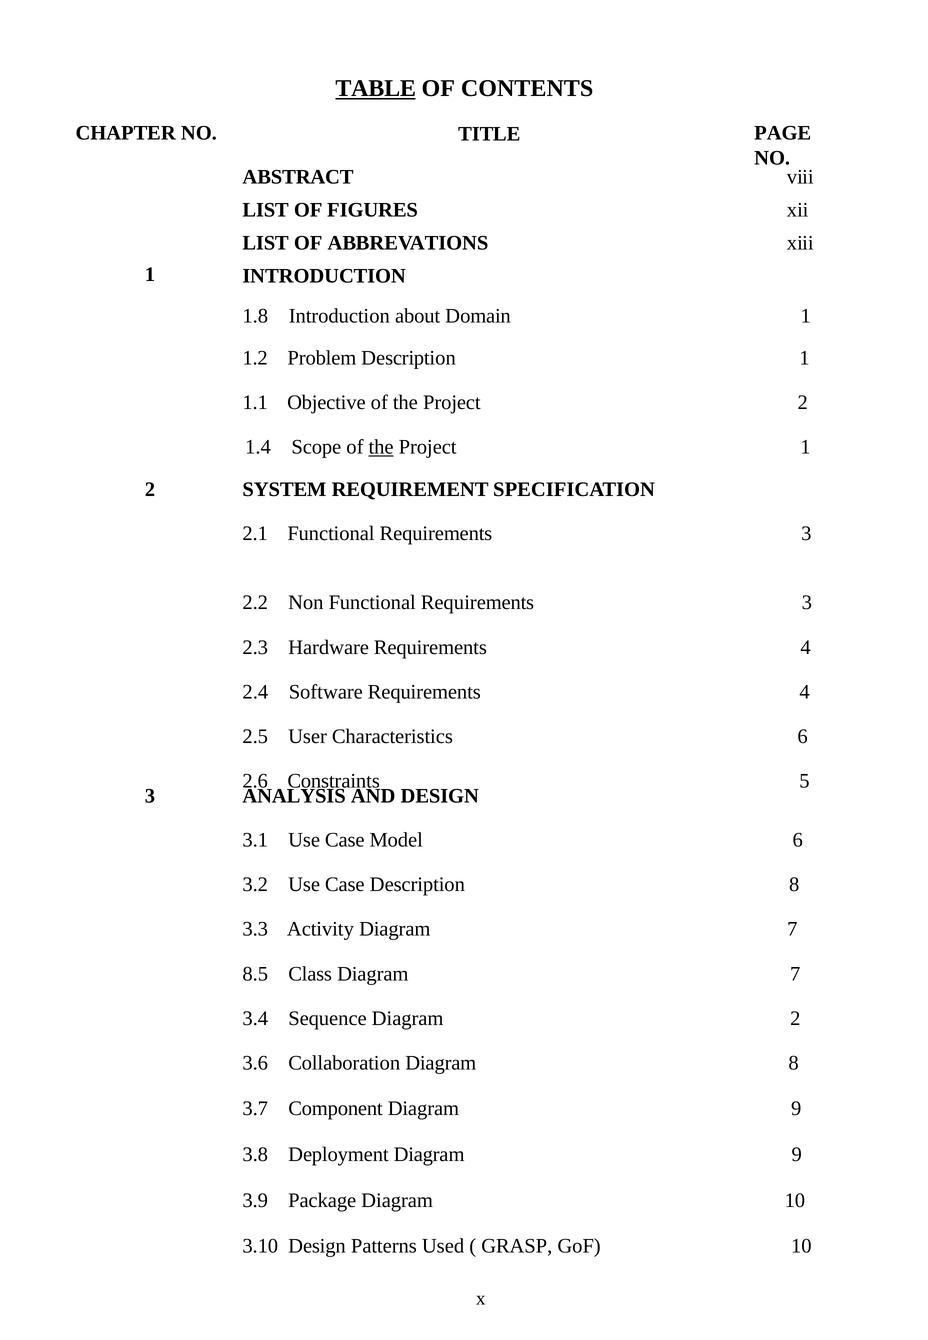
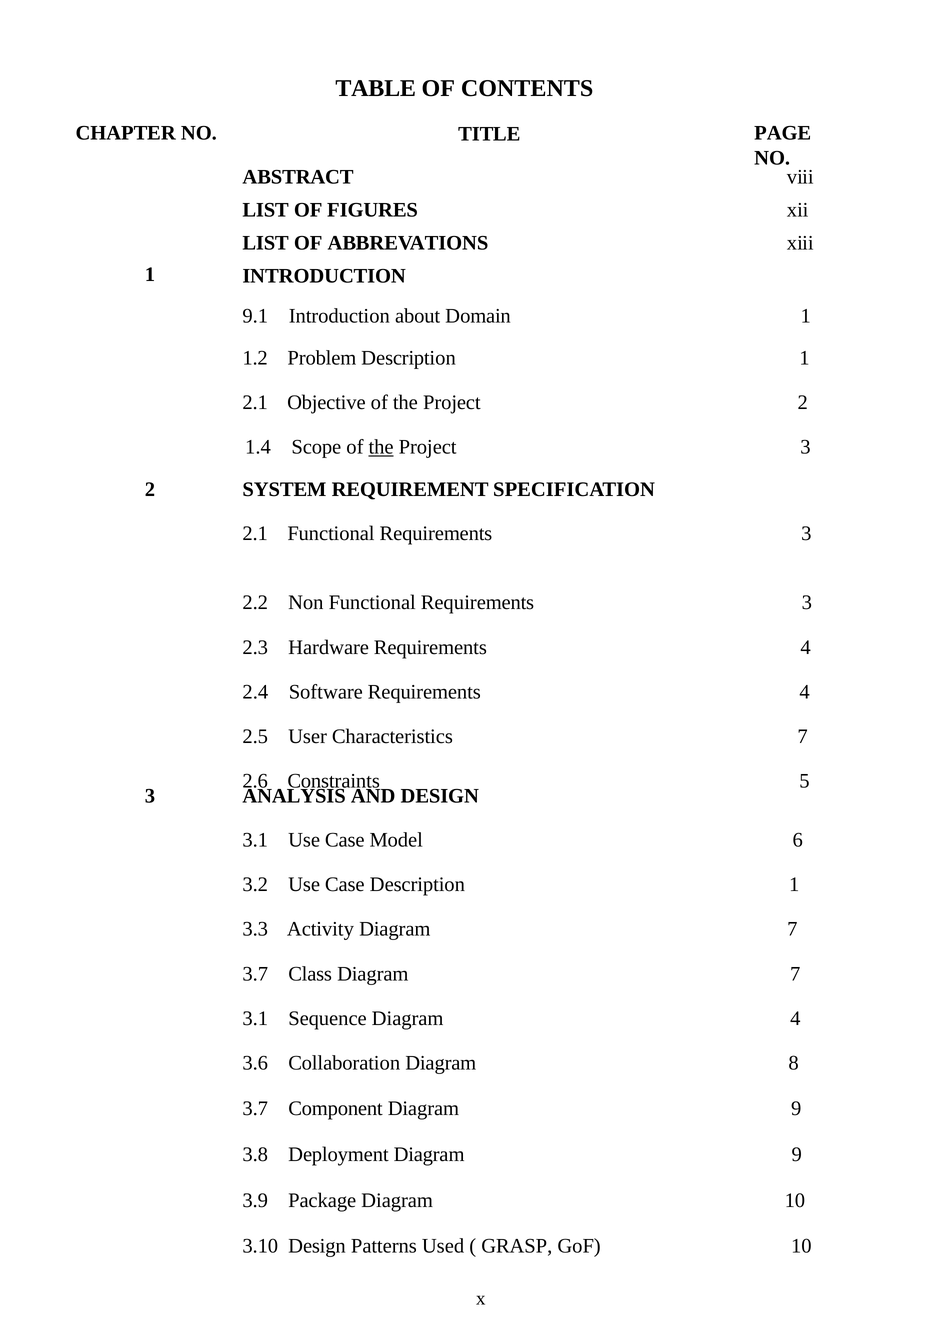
TABLE underline: present -> none
1.8: 1.8 -> 9.1
1.1 at (255, 403): 1.1 -> 2.1
Project 1: 1 -> 3
Characteristics 6: 6 -> 7
Case Description 8: 8 -> 1
8.5 at (255, 974): 8.5 -> 3.7
3.4 at (255, 1019): 3.4 -> 3.1
Diagram 2: 2 -> 4
